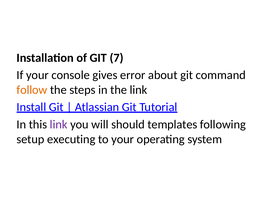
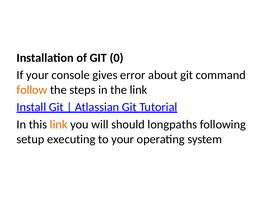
7: 7 -> 0
link at (59, 124) colour: purple -> orange
templates: templates -> longpaths
